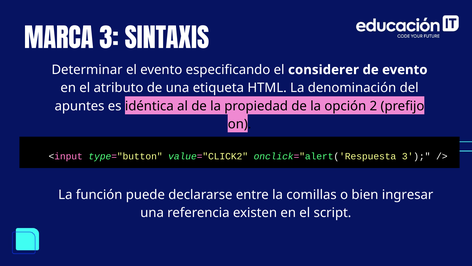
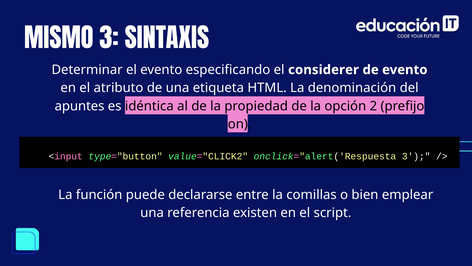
MARCA: MARCA -> MISMO
ingresar: ingresar -> emplear
